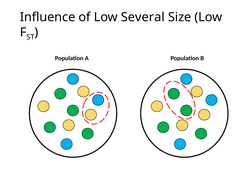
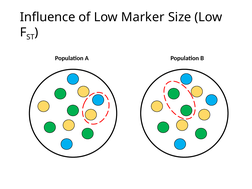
Several: Several -> Marker
